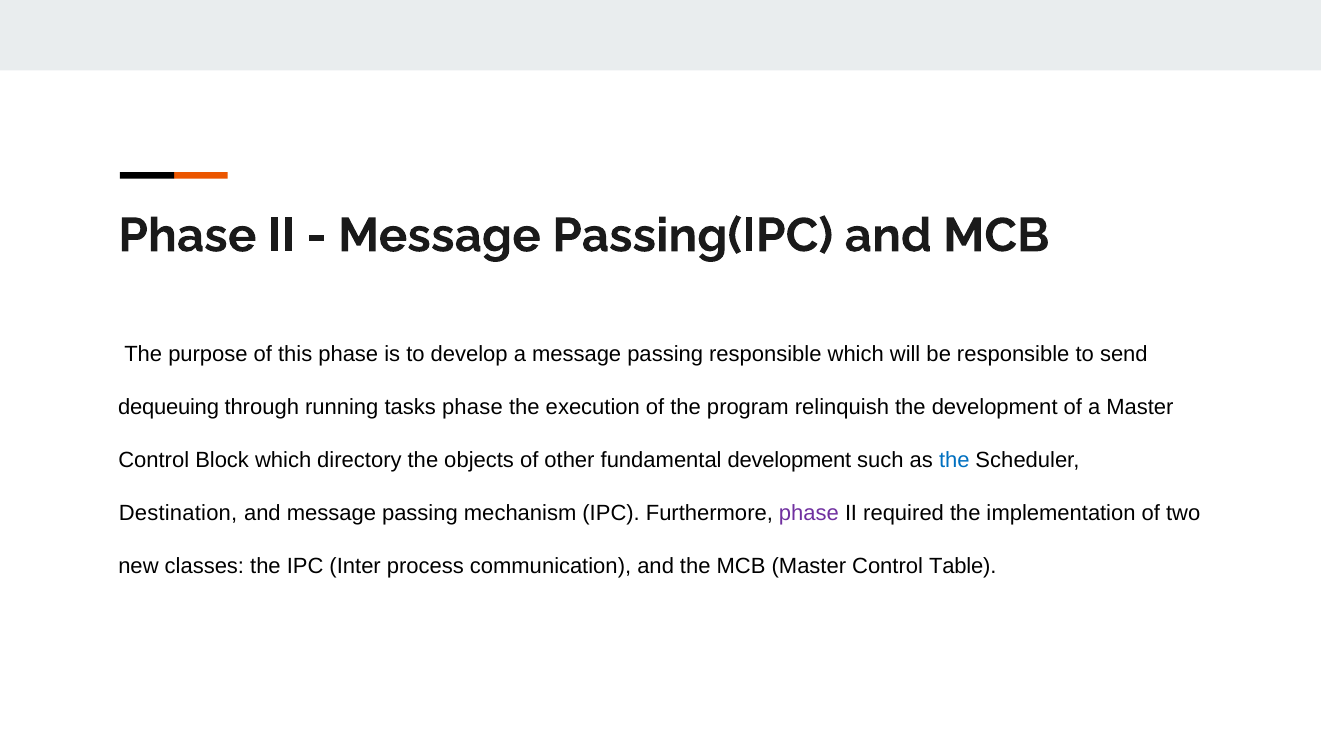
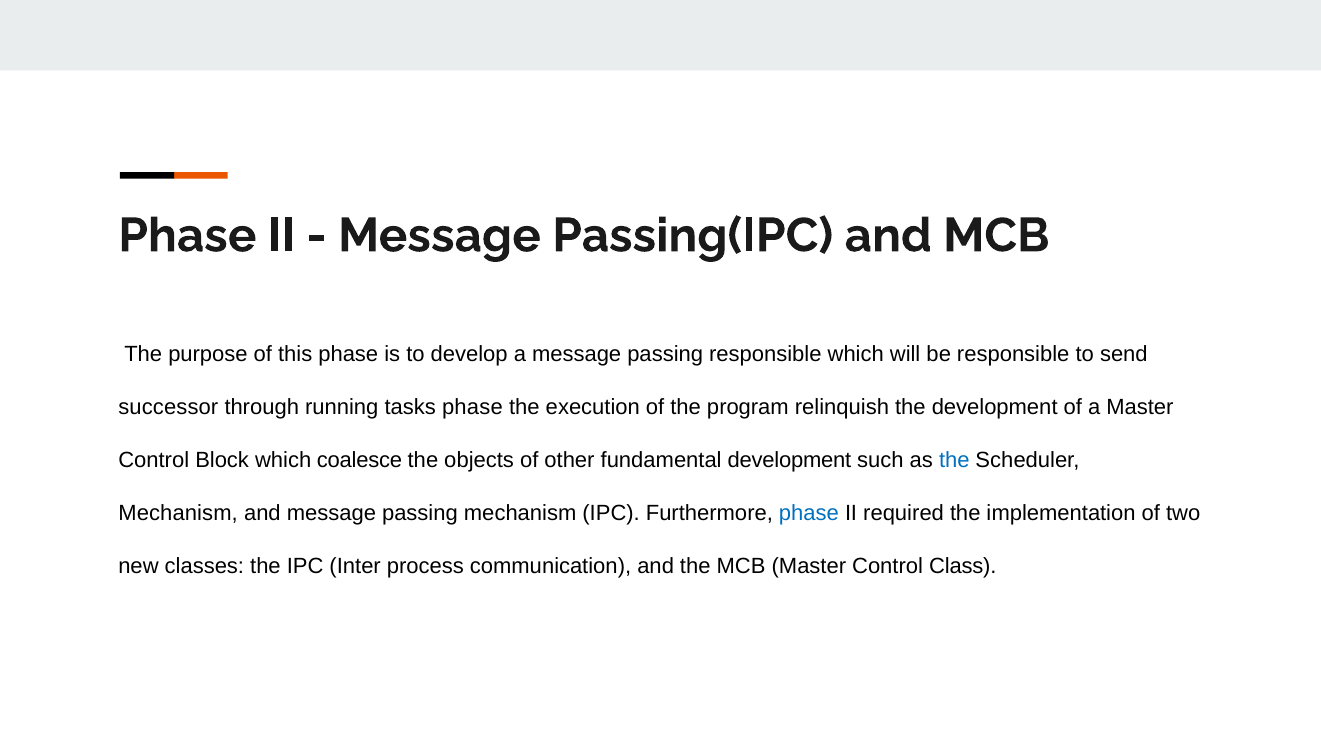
dequeuing: dequeuing -> successor
directory: directory -> coalesce
Destination at (178, 513): Destination -> Mechanism
phase at (809, 513) colour: purple -> blue
Table: Table -> Class
